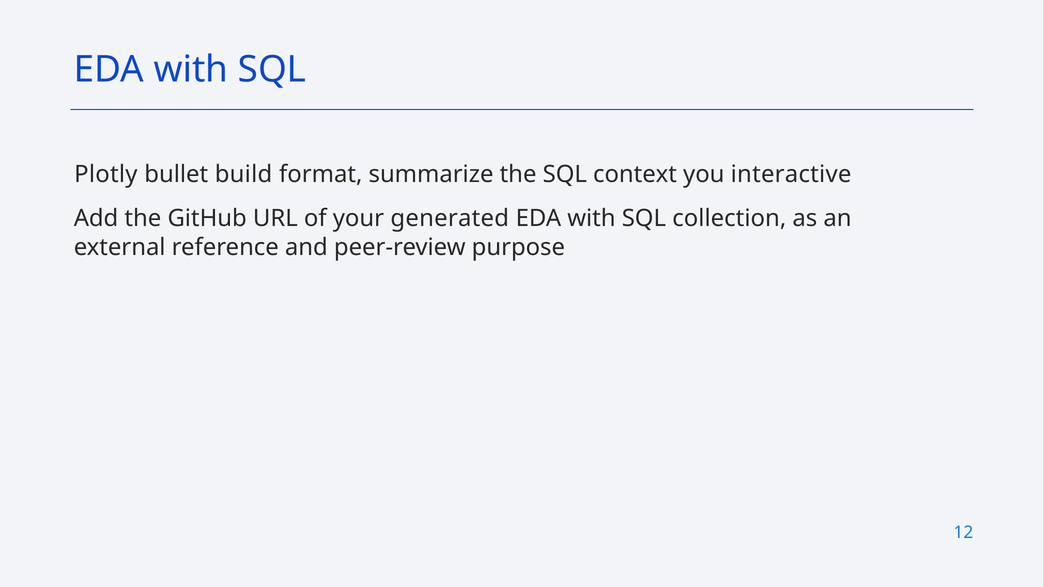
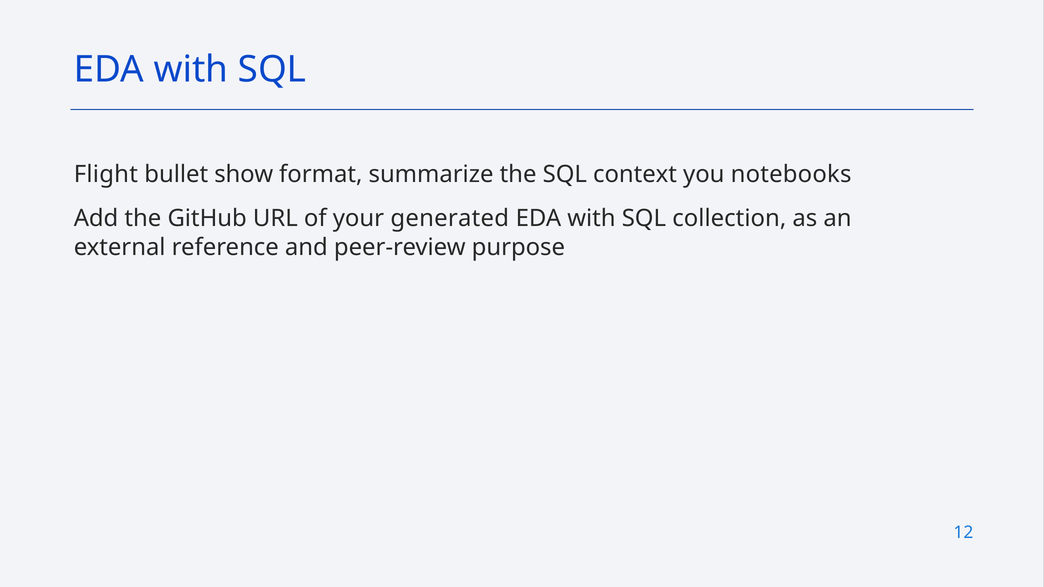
Plotly: Plotly -> Flight
build: build -> show
interactive: interactive -> notebooks
